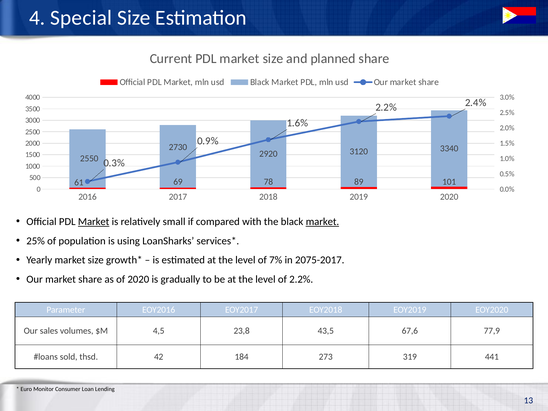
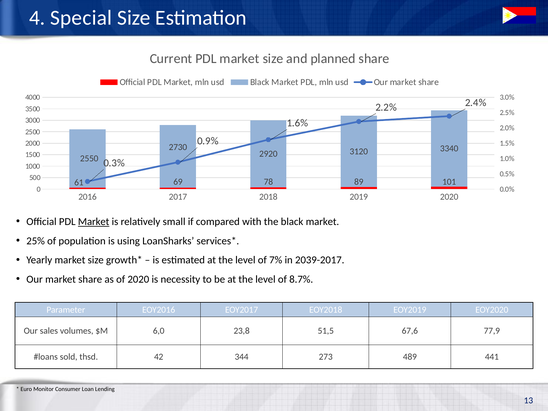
market at (322, 222) underline: present -> none
2075-2017: 2075-2017 -> 2039-2017
gradually: gradually -> necessity
of 2.2%: 2.2% -> 8.7%
4,5: 4,5 -> 6,0
43,5: 43,5 -> 51,5
184: 184 -> 344
319: 319 -> 489
